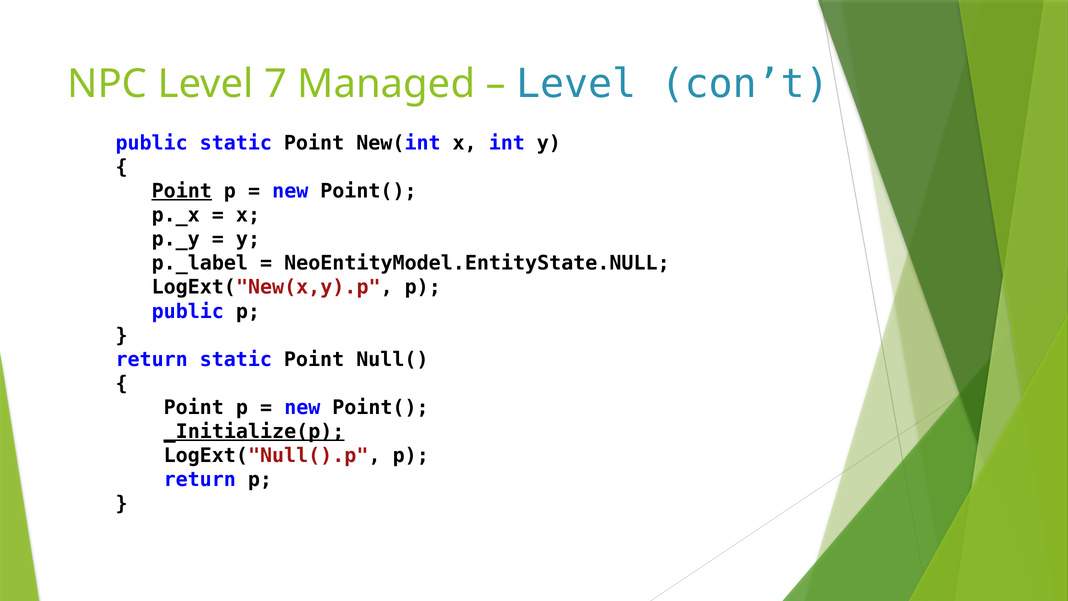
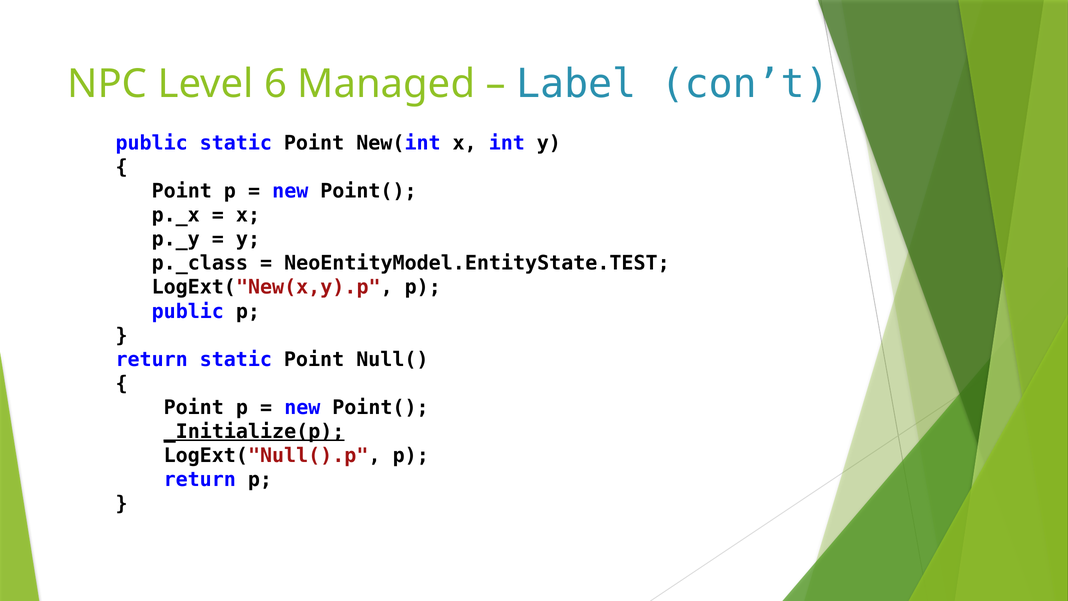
7: 7 -> 6
Level at (576, 84): Level -> Label
Point at (182, 191) underline: present -> none
p._label: p._label -> p._class
NeoEntityModel.EntityState.NULL: NeoEntityModel.EntityState.NULL -> NeoEntityModel.EntityState.TEST
